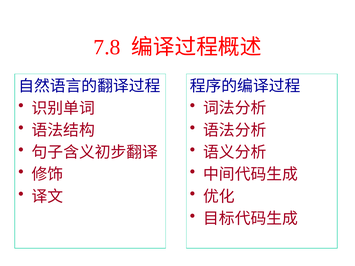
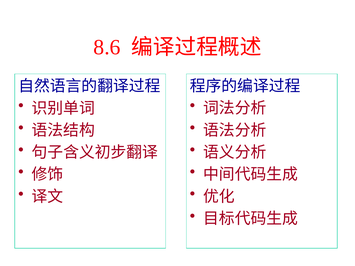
7.8: 7.8 -> 8.6
